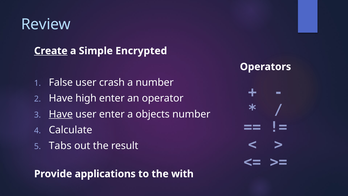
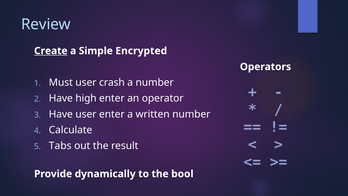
False: False -> Must
Have at (61, 114) underline: present -> none
objects: objects -> written
applications: applications -> dynamically
with: with -> bool
